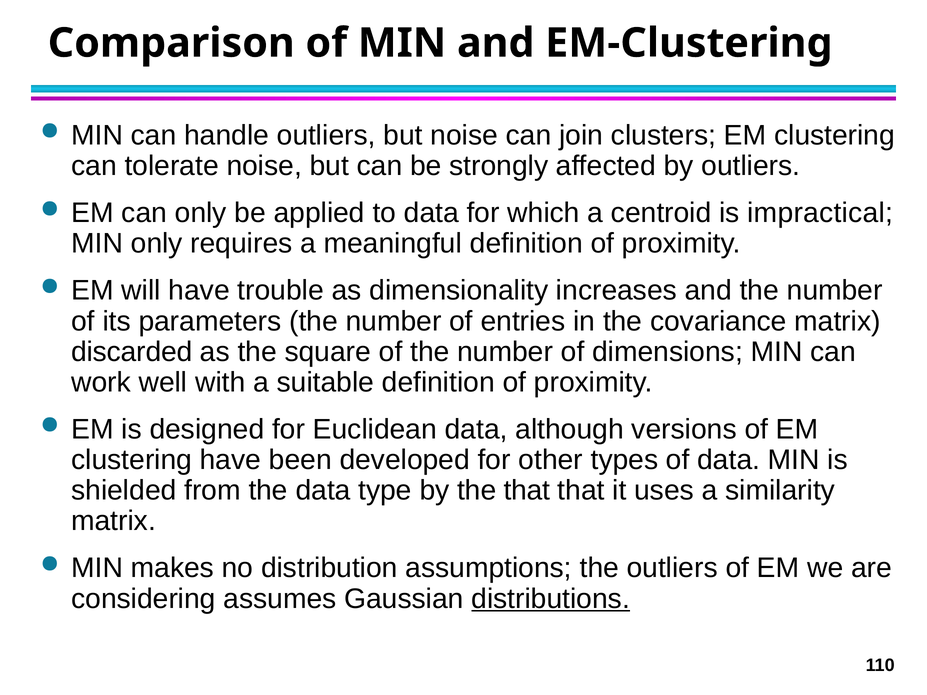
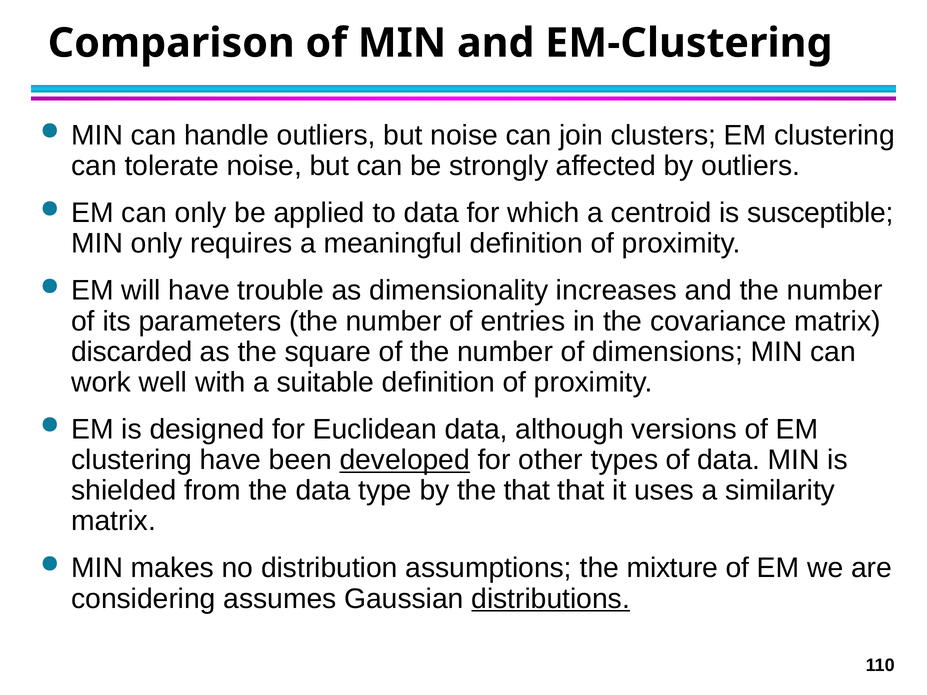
impractical: impractical -> susceptible
developed underline: none -> present
the outliers: outliers -> mixture
